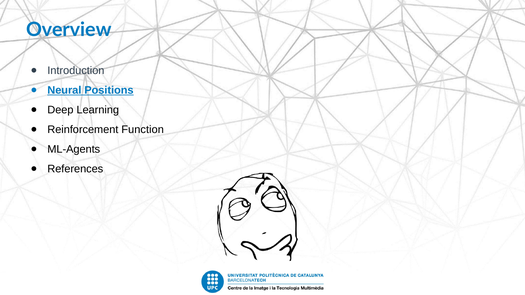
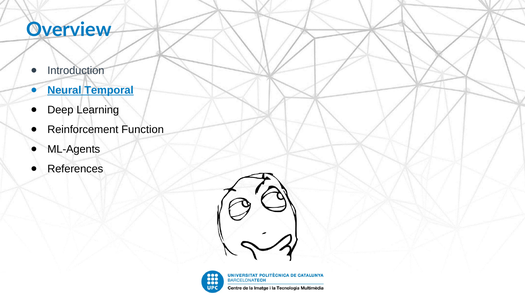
Positions: Positions -> Temporal
